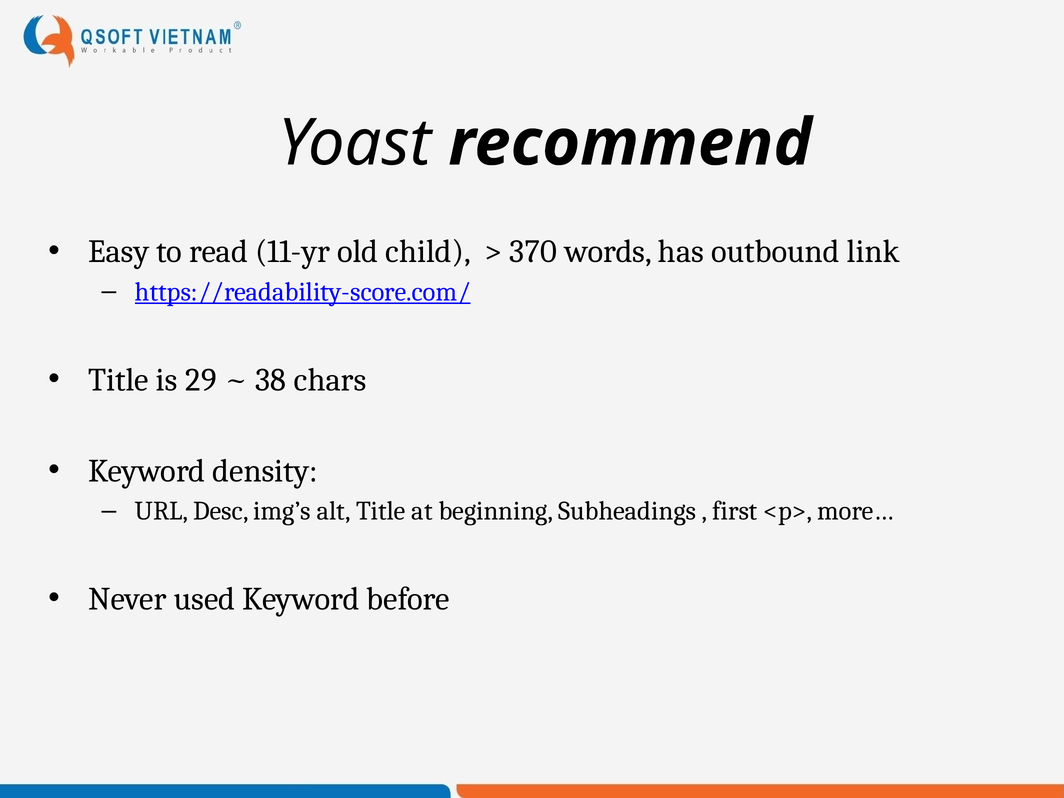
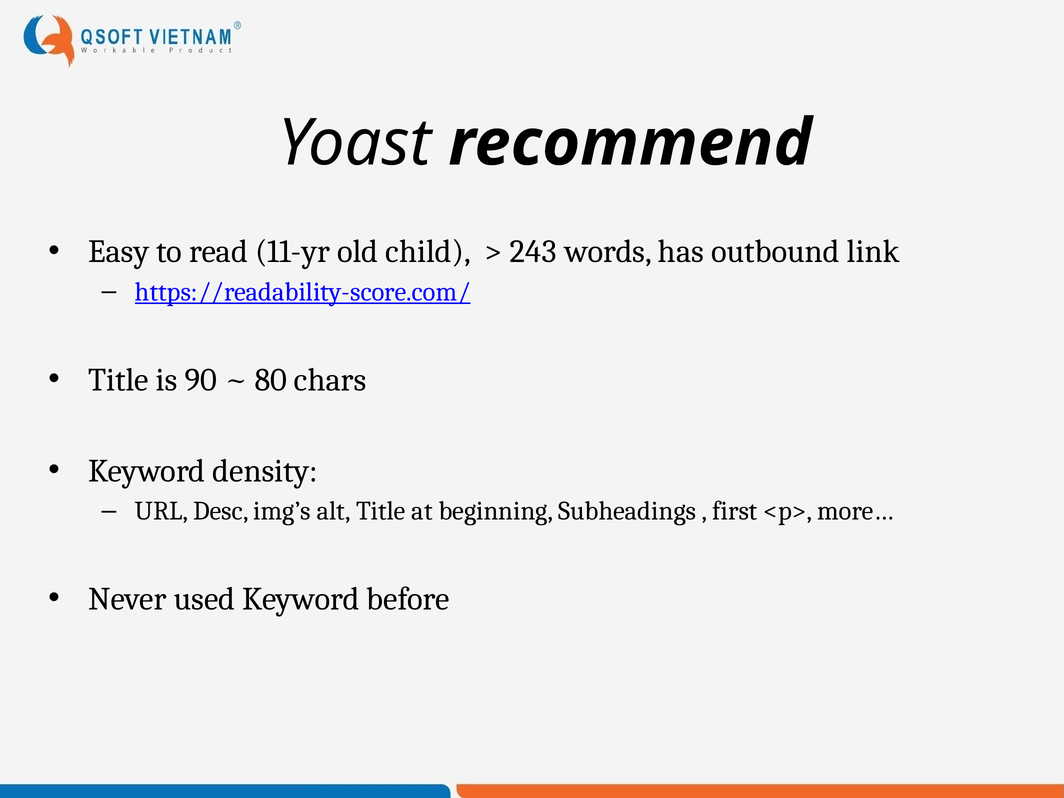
370: 370 -> 243
29: 29 -> 90
38: 38 -> 80
